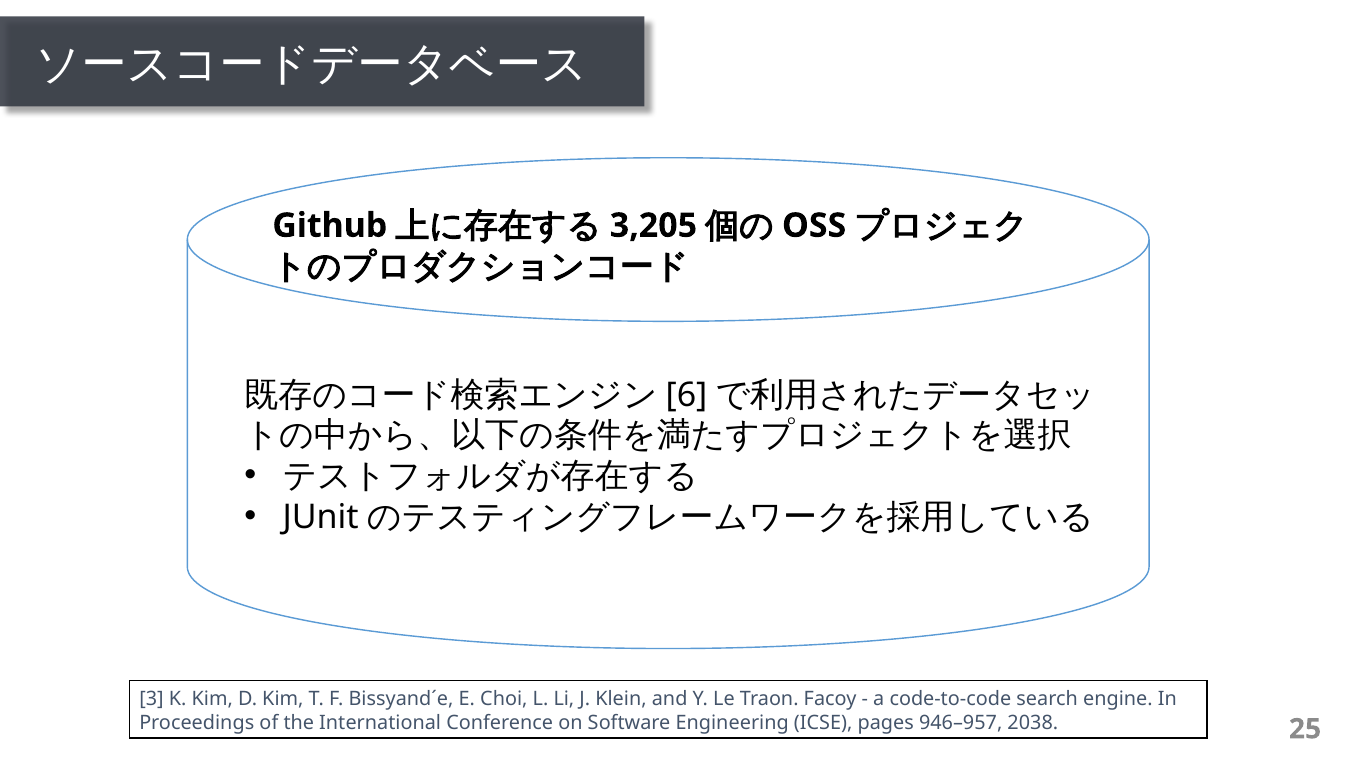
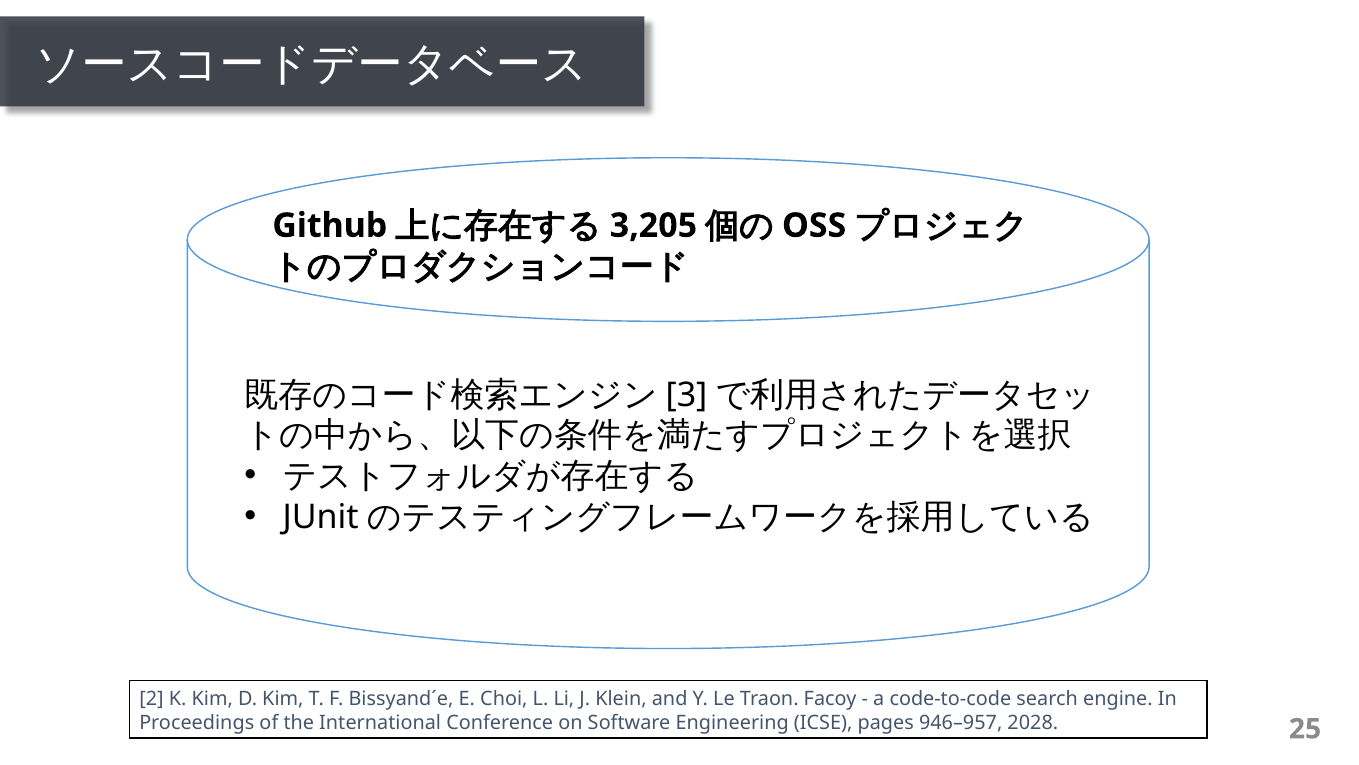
6: 6 -> 3
3: 3 -> 2
2038: 2038 -> 2028
